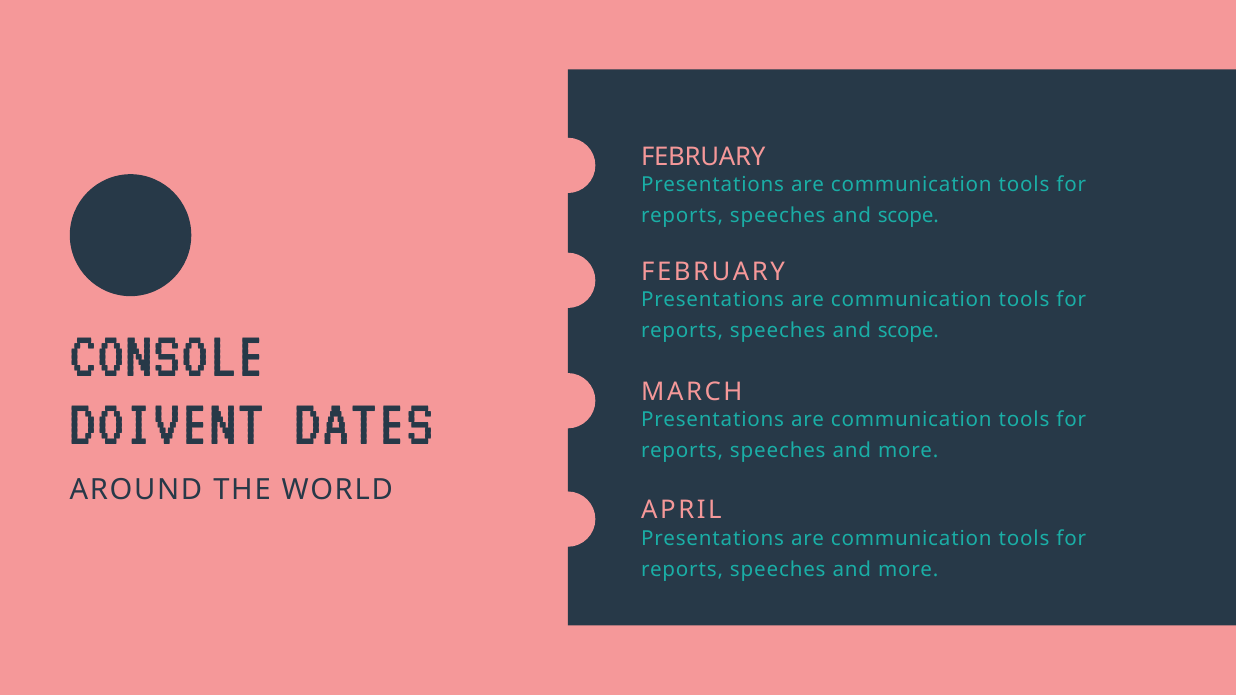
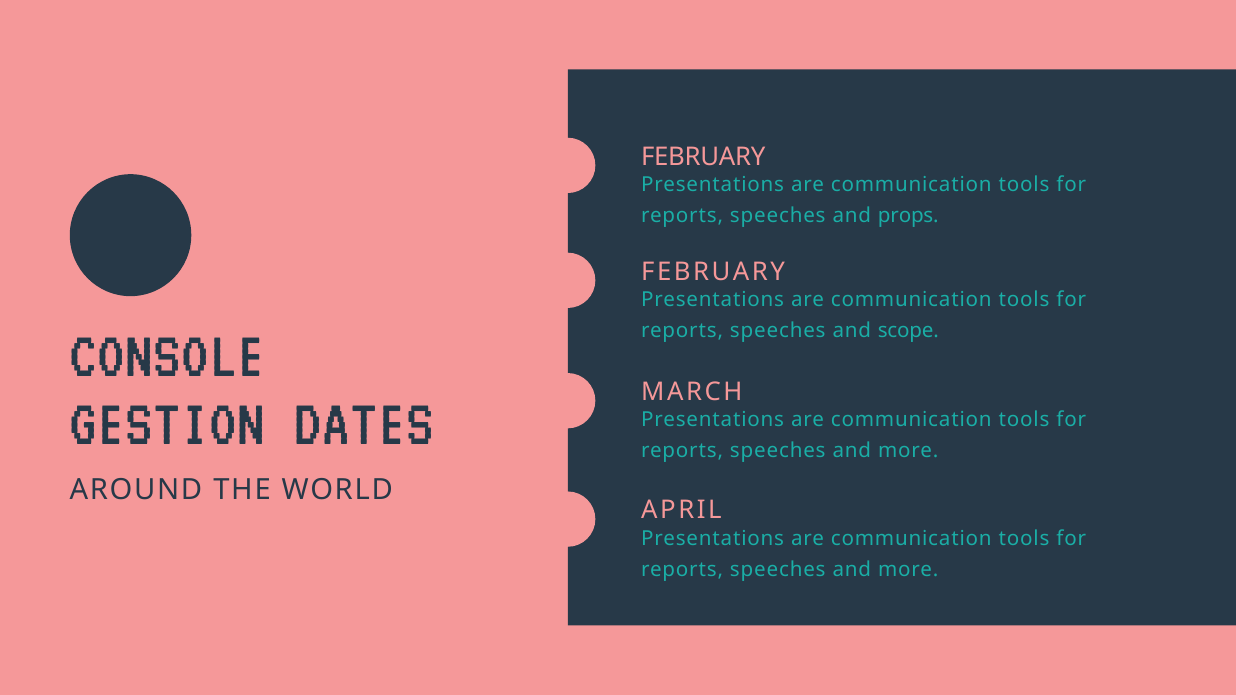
scope at (908, 216): scope -> props
DOIVENT: DOIVENT -> GESTION
